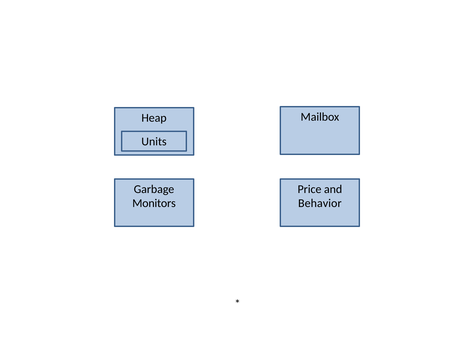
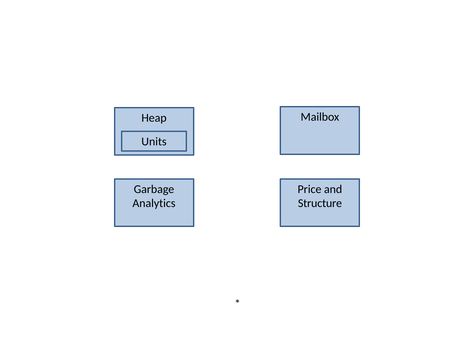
Monitors: Monitors -> Analytics
Behavior: Behavior -> Structure
